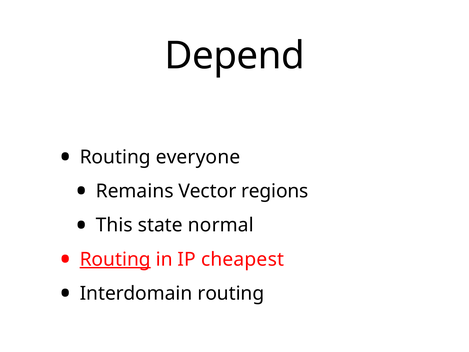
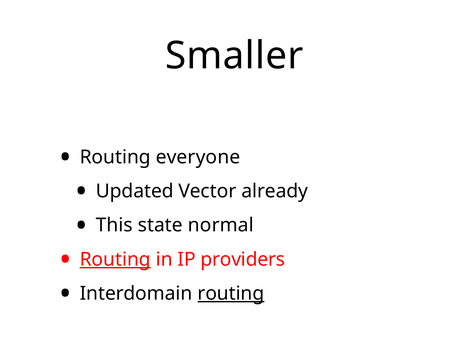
Depend: Depend -> Smaller
Remains: Remains -> Updated
regions: regions -> already
cheapest: cheapest -> providers
routing at (231, 293) underline: none -> present
